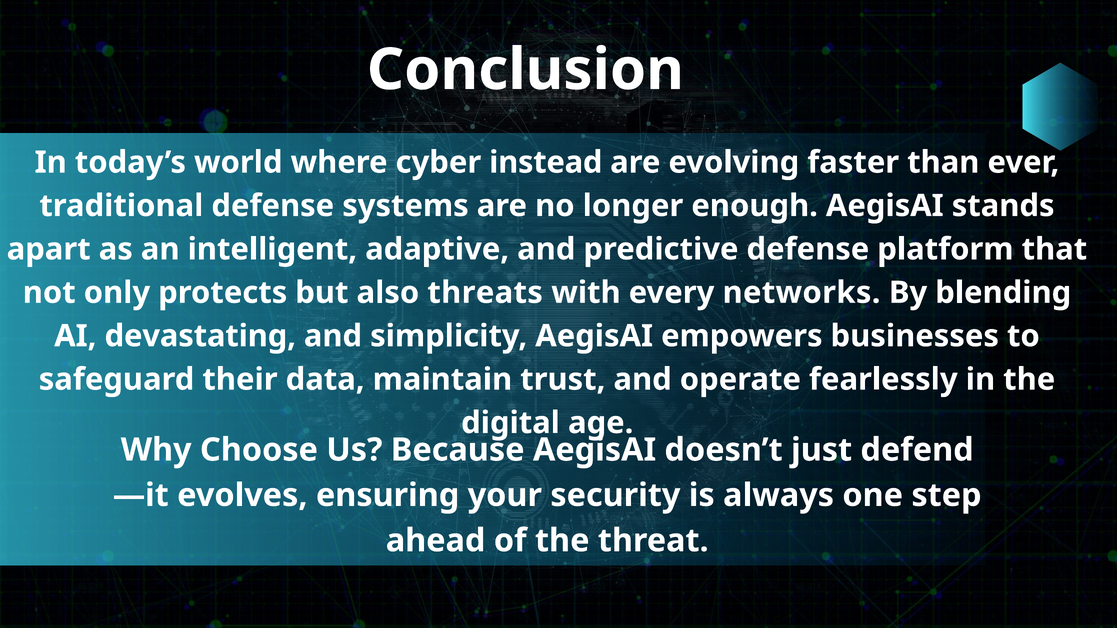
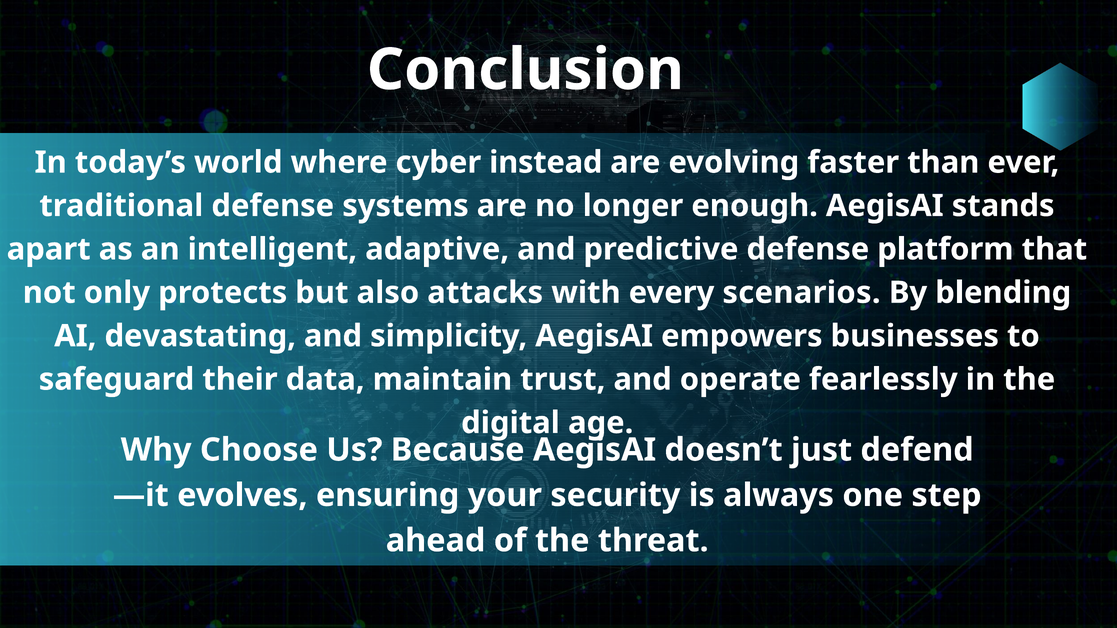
threats: threats -> attacks
networks: networks -> scenarios
